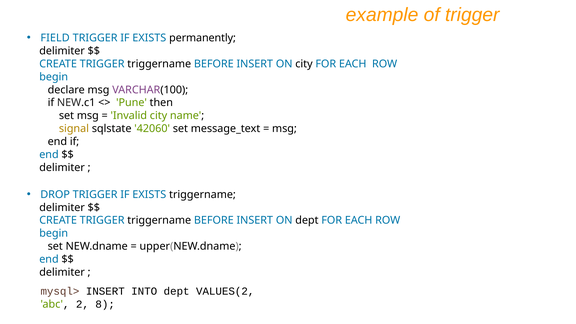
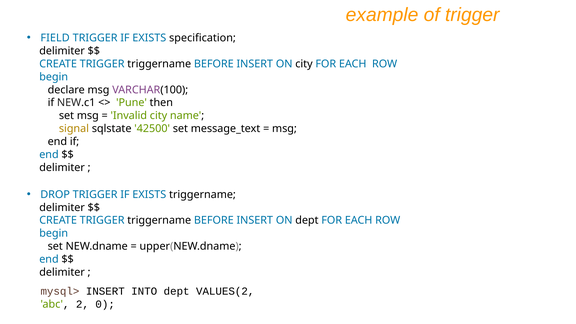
permanently: permanently -> specification
42060: 42060 -> 42500
8: 8 -> 0
